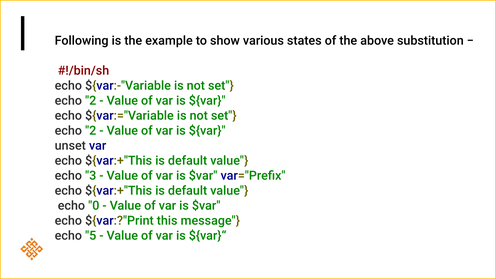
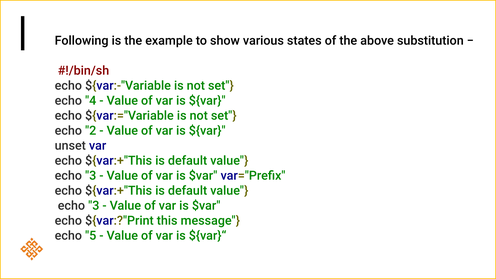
2 at (91, 101): 2 -> 4
0 at (94, 206): 0 -> 3
